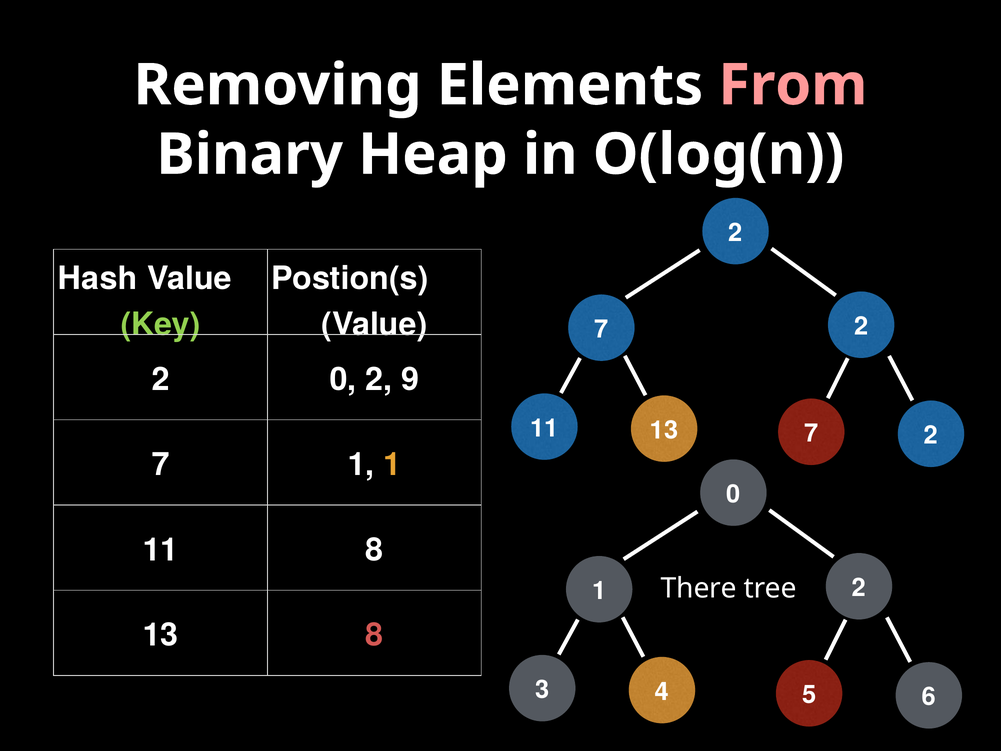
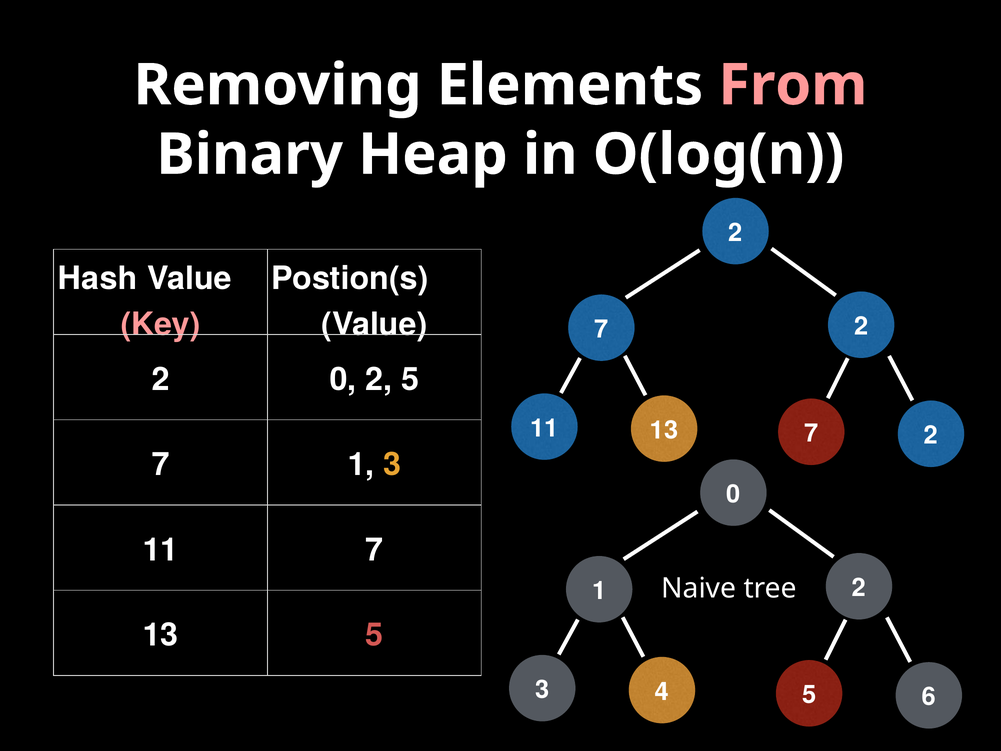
Key colour: light green -> pink
2 9: 9 -> 5
1 1: 1 -> 3
11 8: 8 -> 7
There: There -> Naive
13 8: 8 -> 5
